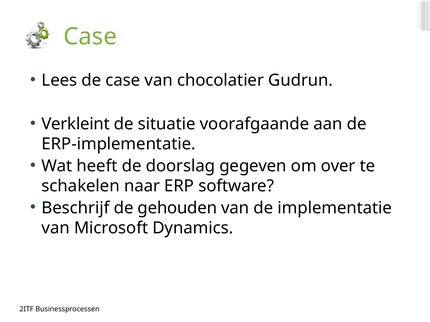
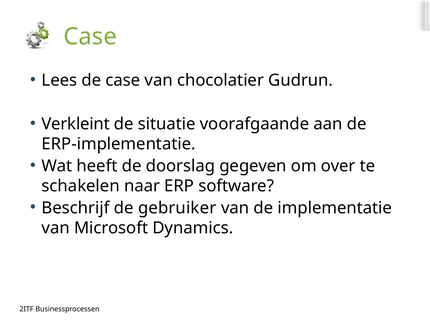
gehouden: gehouden -> gebruiker
